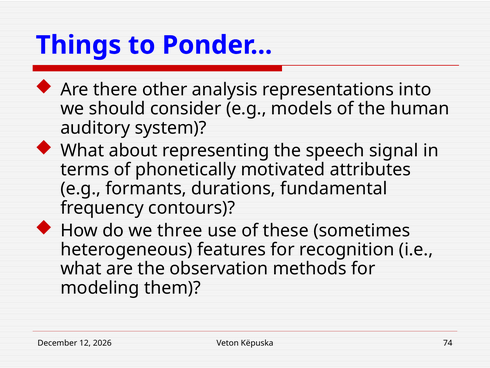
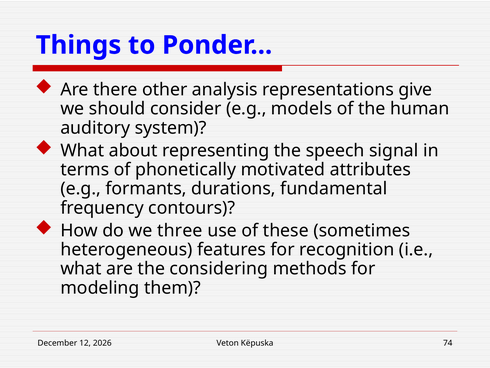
into: into -> give
observation: observation -> considering
